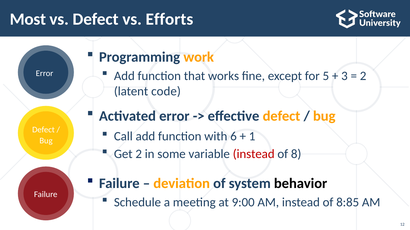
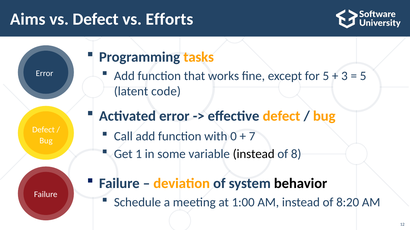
Most: Most -> Aims
work: work -> tasks
2 at (363, 76): 2 -> 5
6: 6 -> 0
1: 1 -> 7
Get 2: 2 -> 1
instead at (254, 155) colour: red -> black
9:00: 9:00 -> 1:00
8:85: 8:85 -> 8:20
